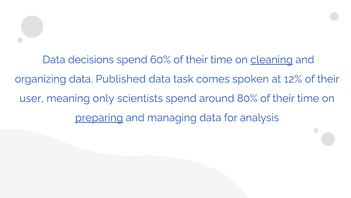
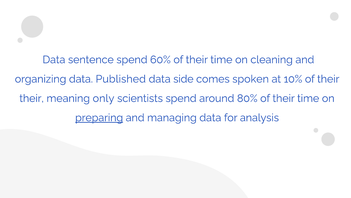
decisions: decisions -> sentence
cleaning underline: present -> none
task: task -> side
12%: 12% -> 10%
user at (32, 98): user -> their
